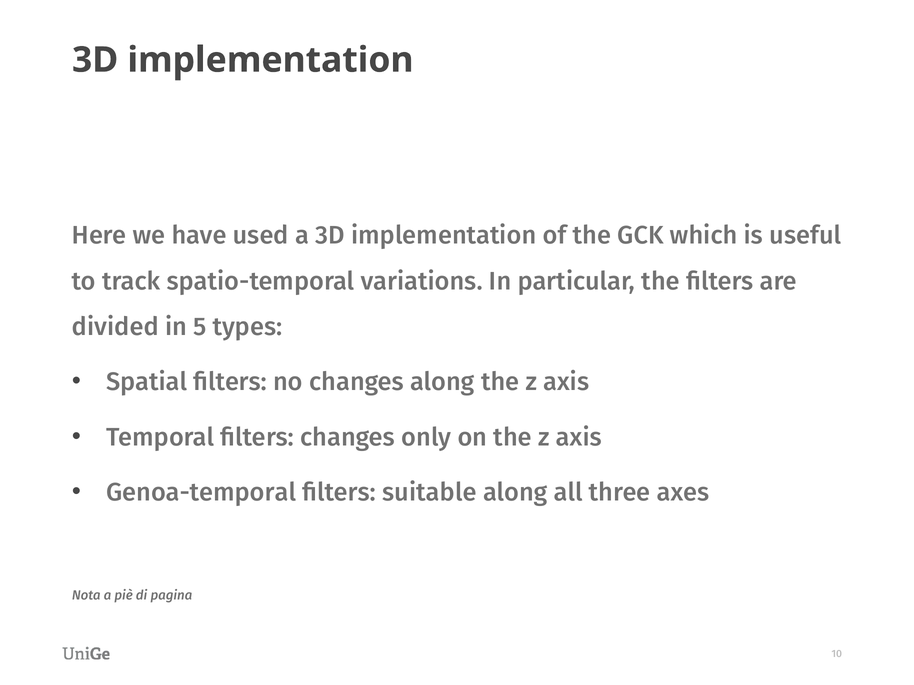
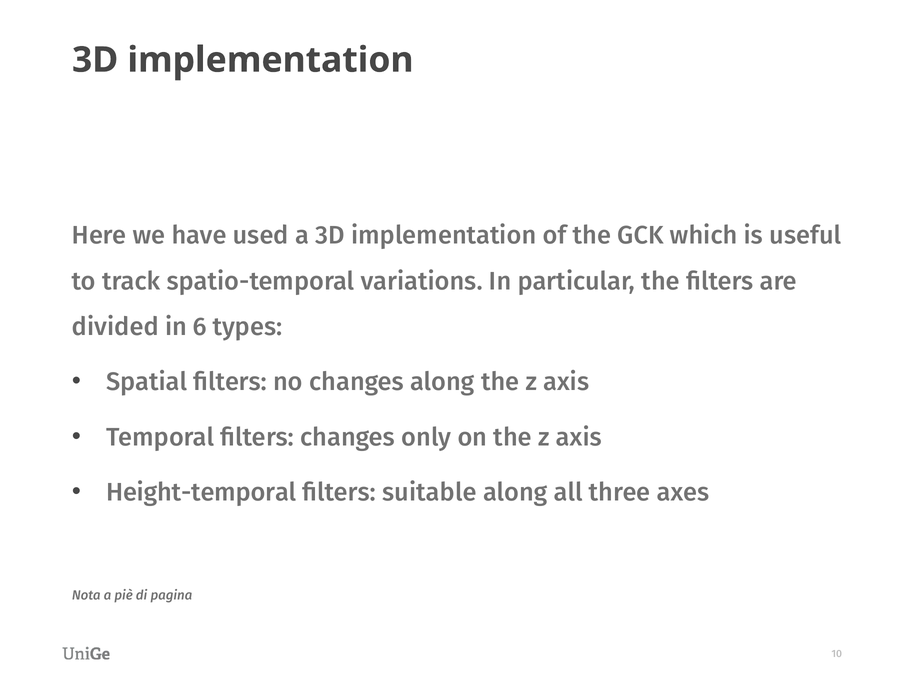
5: 5 -> 6
Genoa-temporal: Genoa-temporal -> Height-temporal
